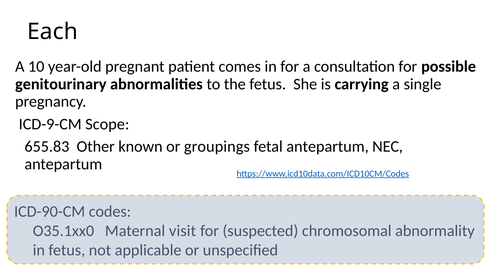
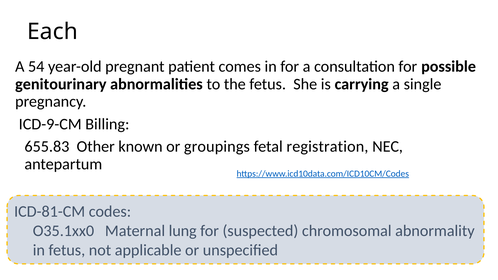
10: 10 -> 54
Scope: Scope -> Billing
fetal antepartum: antepartum -> registration
ICD-90-CM: ICD-90-CM -> ICD-81-CM
visit: visit -> lung
